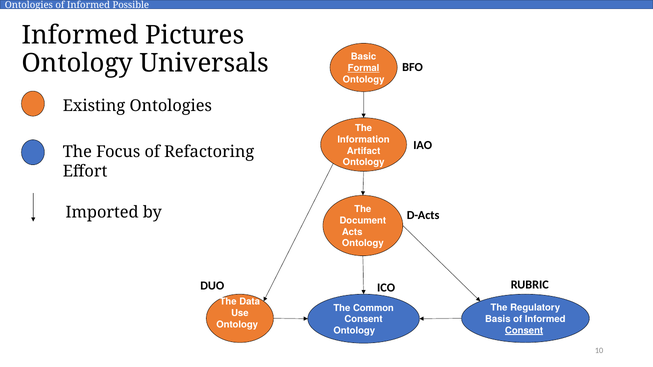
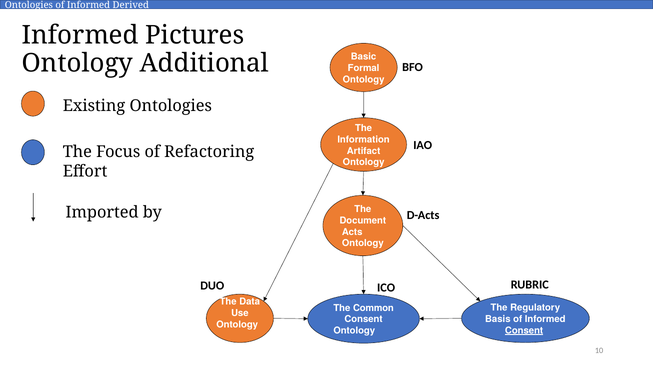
Possible: Possible -> Derived
Universals: Universals -> Additional
Formal underline: present -> none
